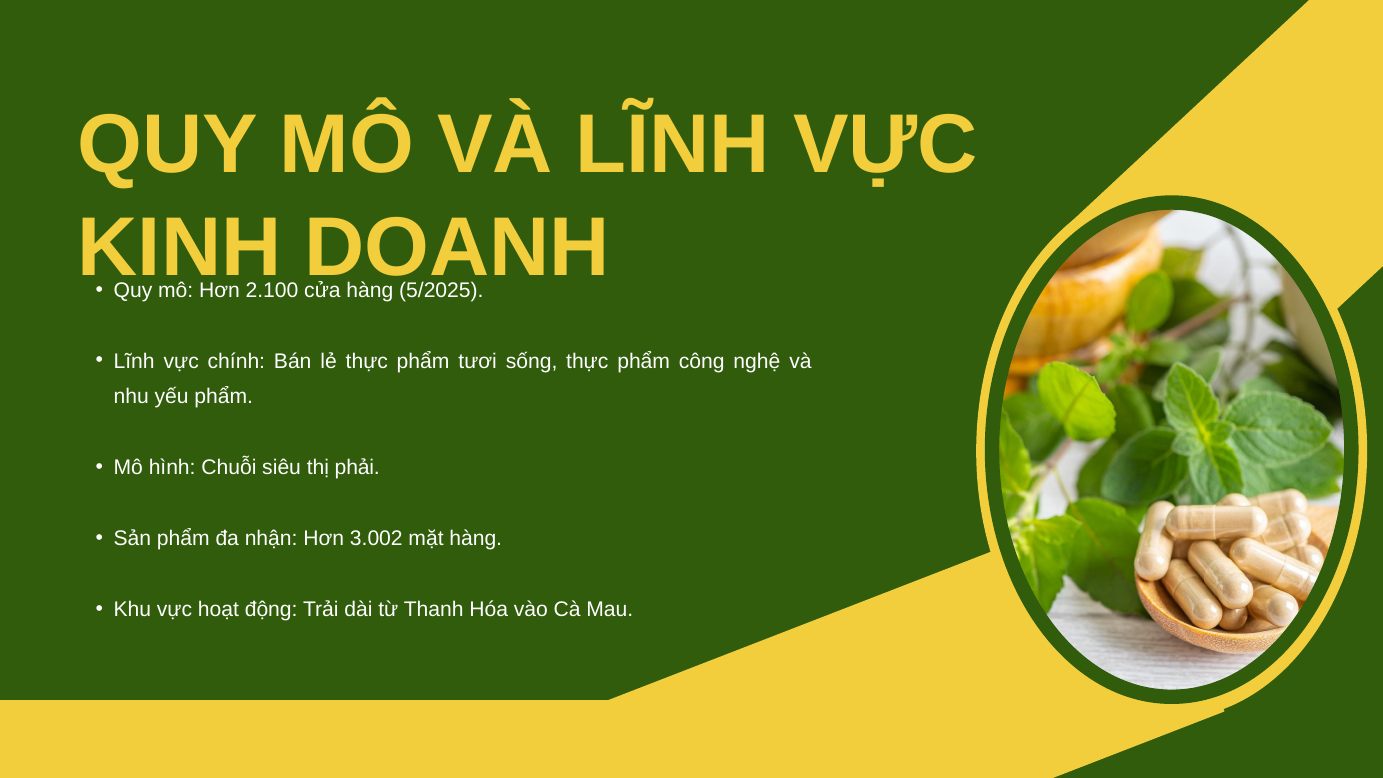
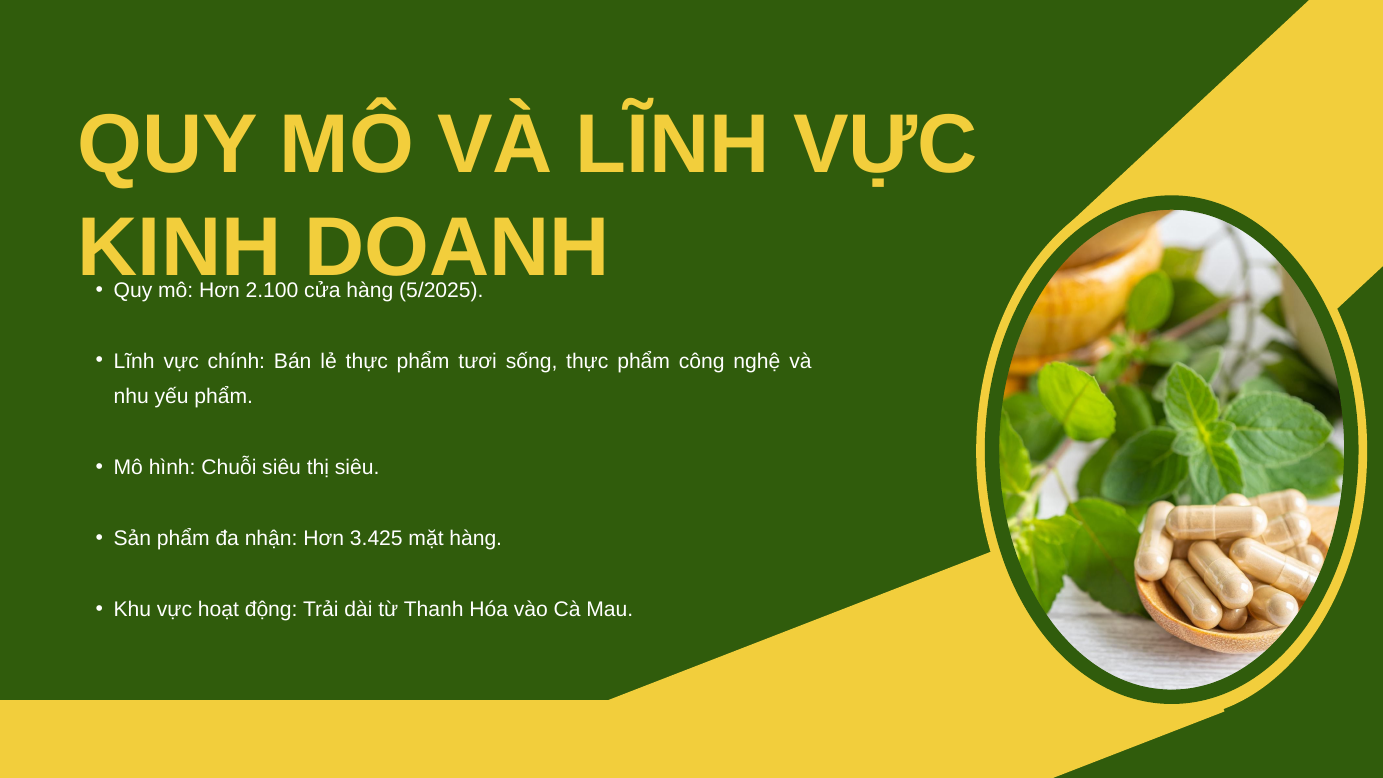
thị phải: phải -> siêu
3.002: 3.002 -> 3.425
